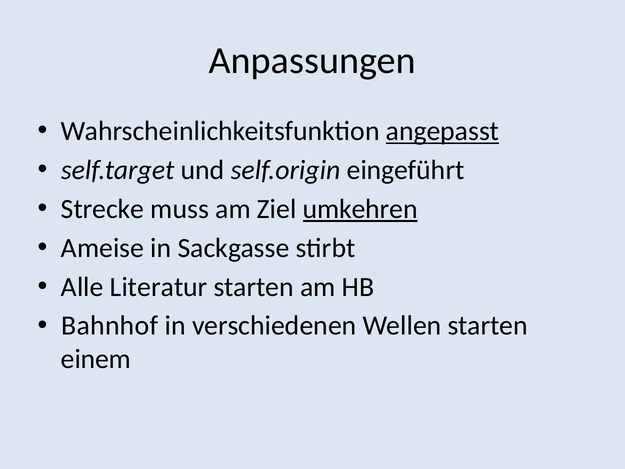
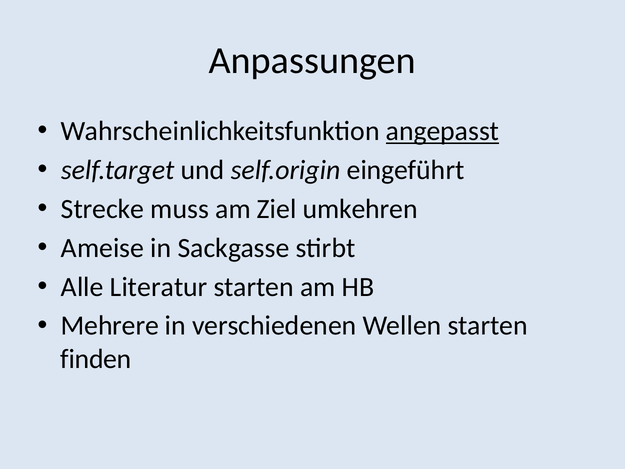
umkehren underline: present -> none
Bahnhof: Bahnhof -> Mehrere
einem: einem -> finden
